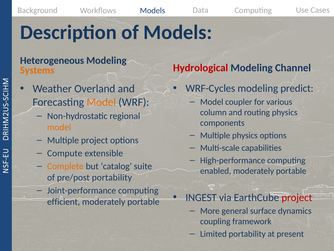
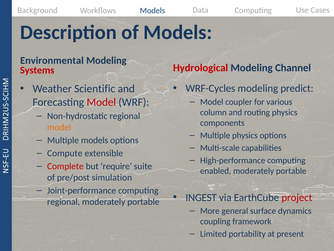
Heterogeneous: Heterogeneous -> Environmental
Systems colour: orange -> red
Overland: Overland -> Scientific
Model at (101, 102) colour: orange -> red
Multiple project: project -> models
Complete colour: orange -> red
catalog: catalog -> require
pre/post portability: portability -> simulation
efficient at (64, 201): efficient -> regional
